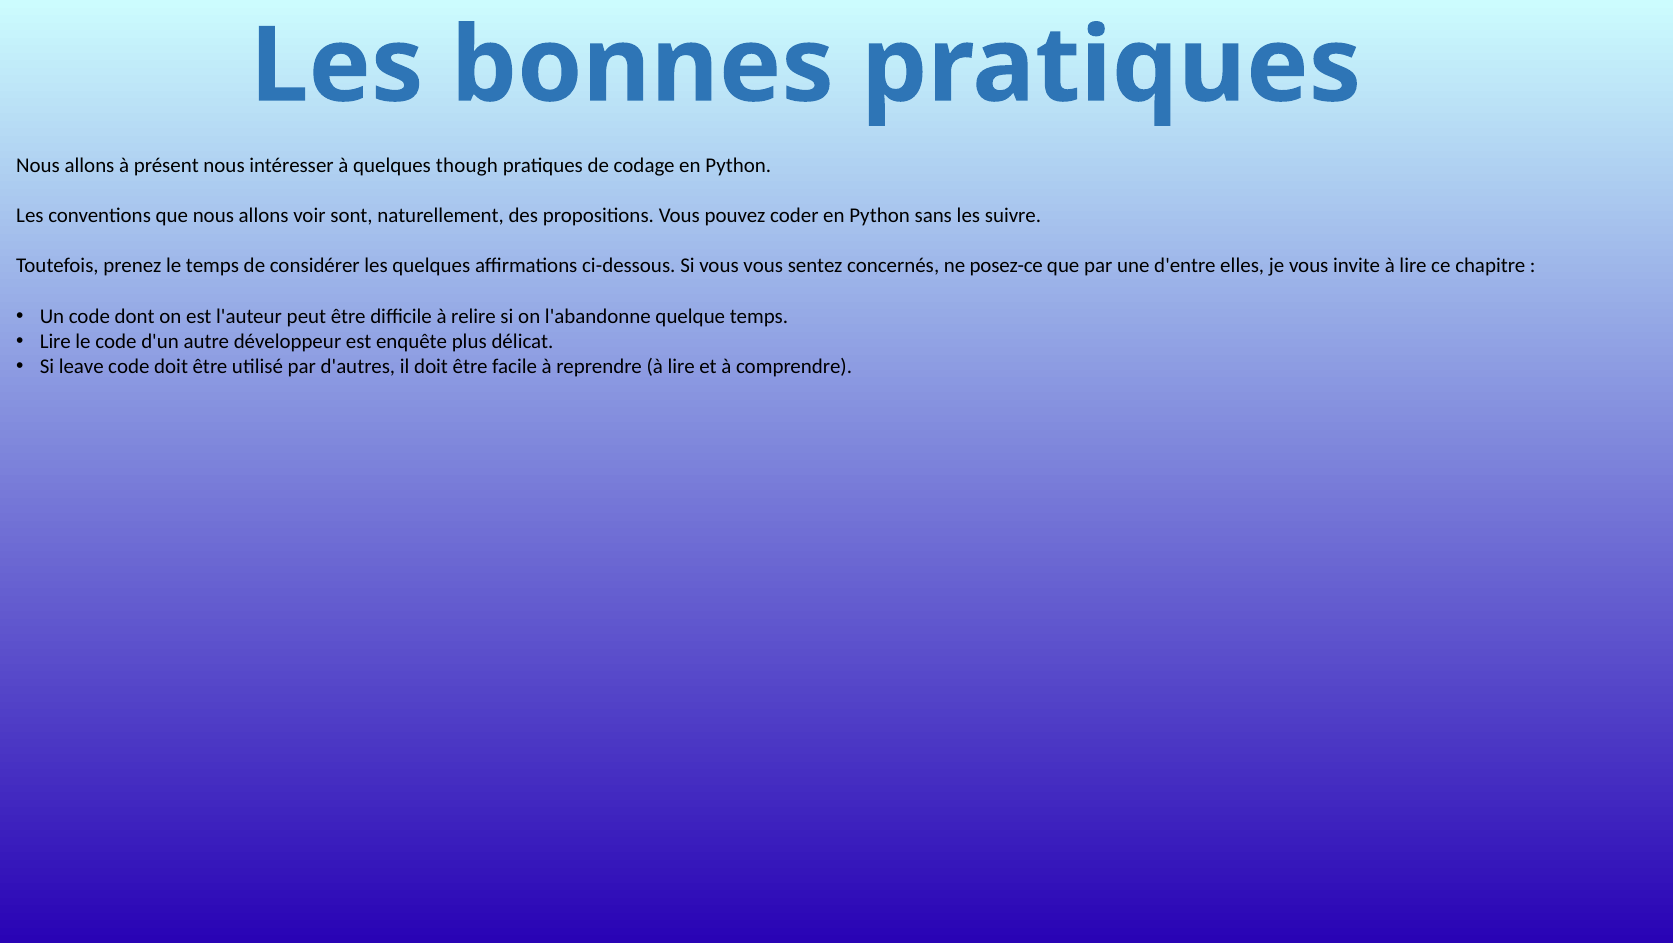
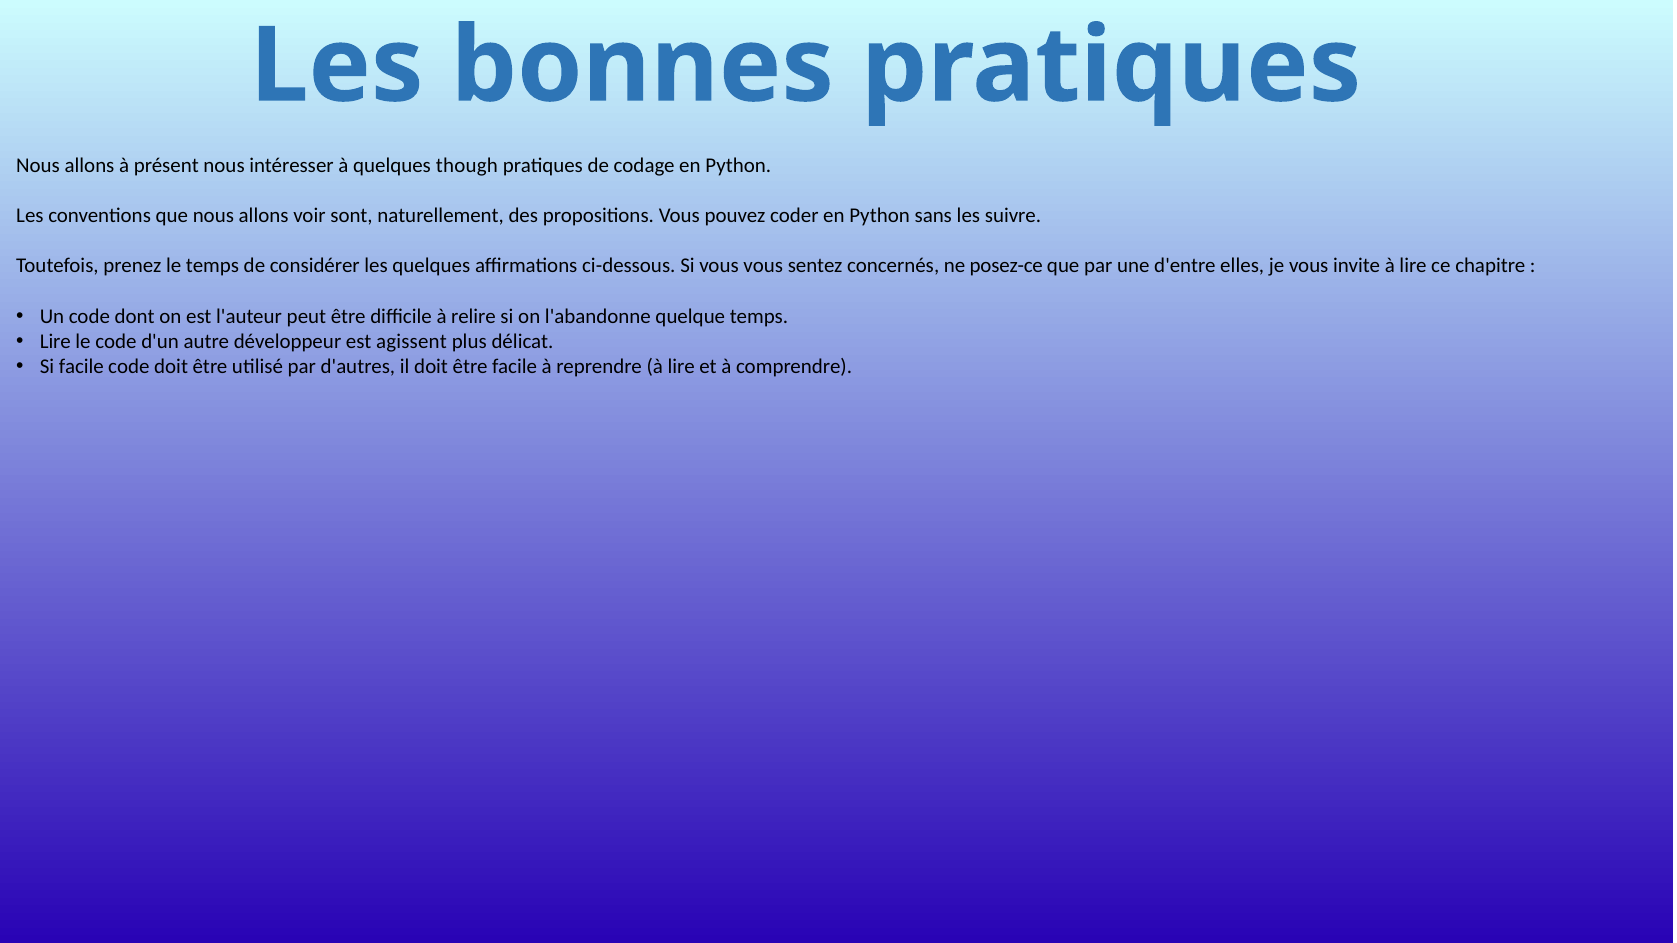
enquête: enquête -> agissent
Si leave: leave -> facile
